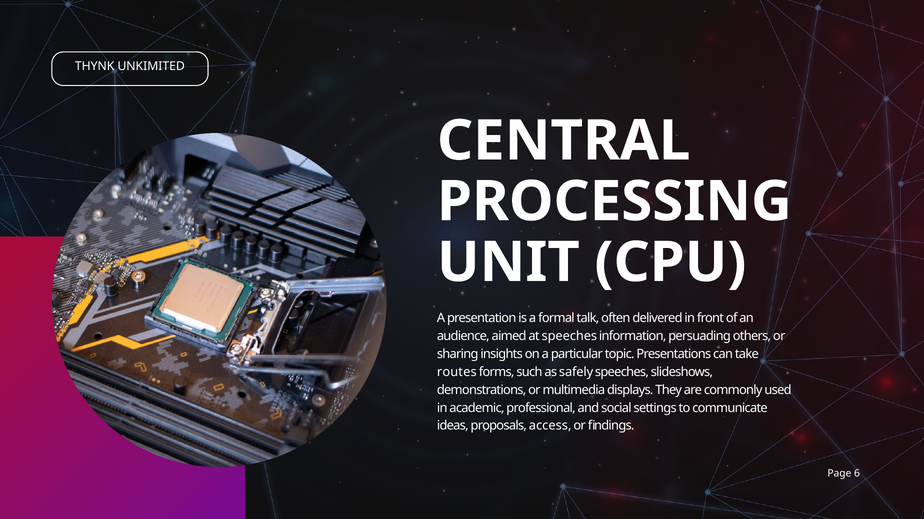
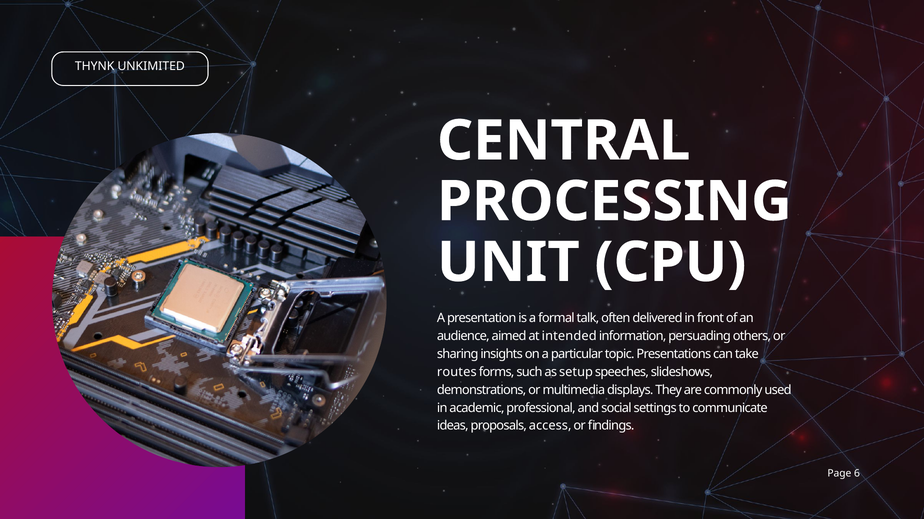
at speeches: speeches -> intended
safely: safely -> setup
